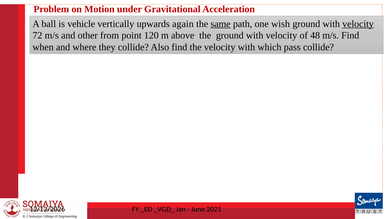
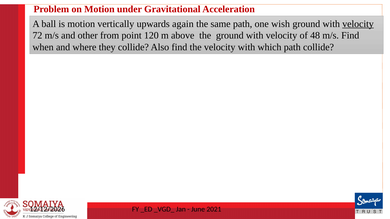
is vehicle: vehicle -> motion
same underline: present -> none
which pass: pass -> path
